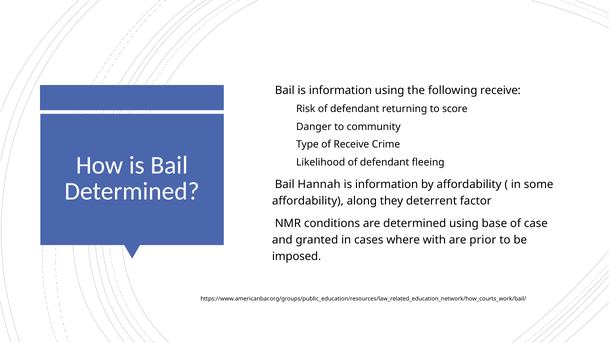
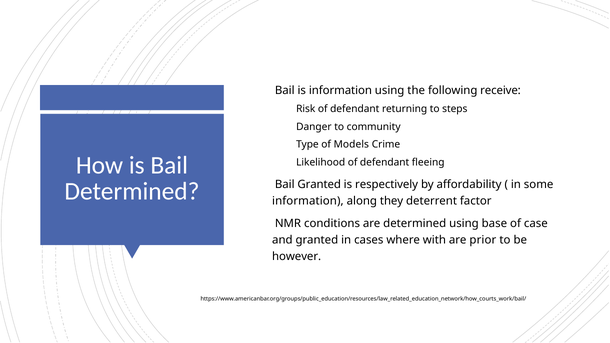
score: score -> steps
of Receive: Receive -> Models
Hannah at (319, 185): Hannah -> Granted
information at (387, 185): information -> respectively
affordability at (308, 201): affordability -> information
imposed: imposed -> however
